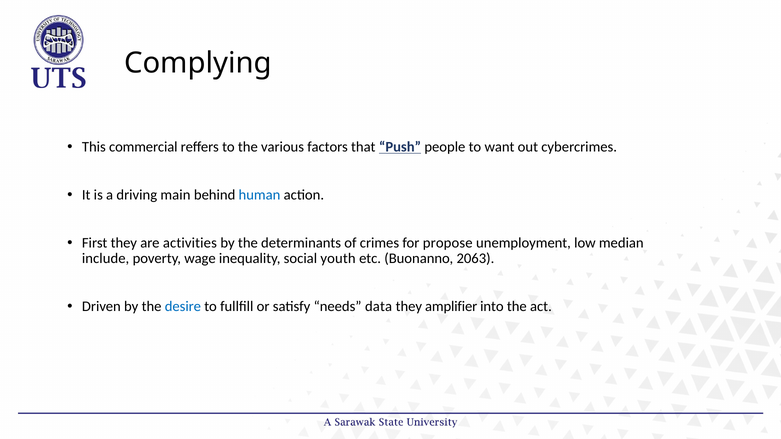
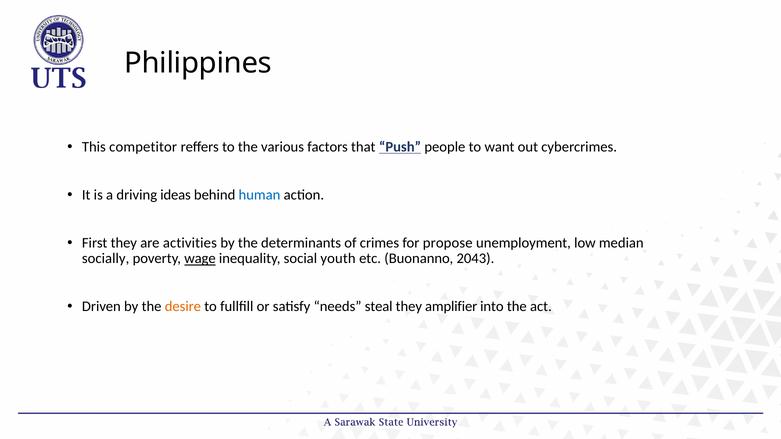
Complying: Complying -> Philippines
commercial: commercial -> competitor
main: main -> ideas
include: include -> socially
wage underline: none -> present
2063: 2063 -> 2043
desire colour: blue -> orange
data: data -> steal
